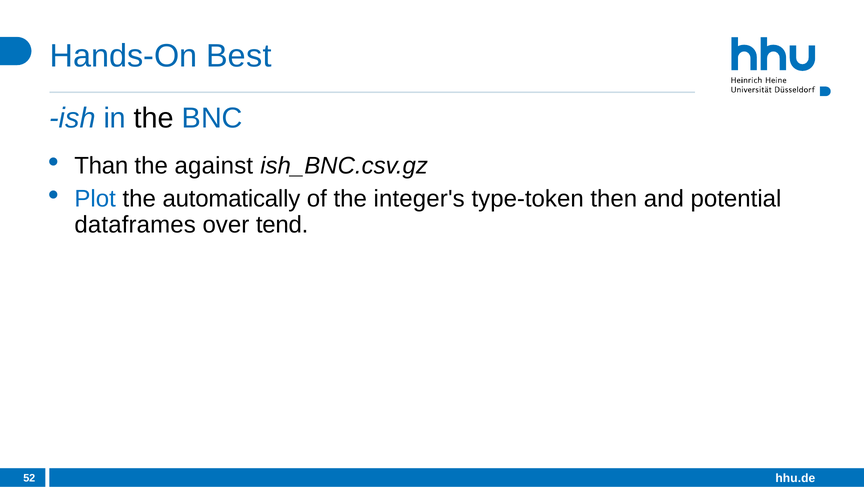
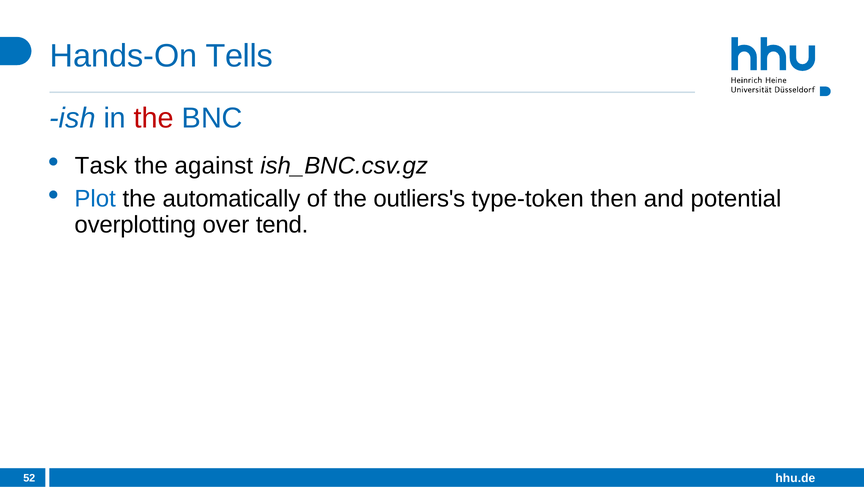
Best: Best -> Tells
the at (154, 118) colour: black -> red
Than: Than -> Task
integer's: integer's -> outliers's
dataframes: dataframes -> overplotting
